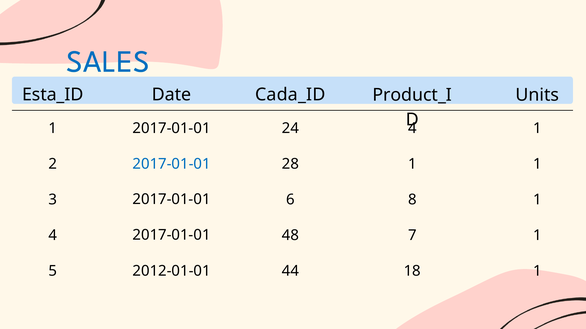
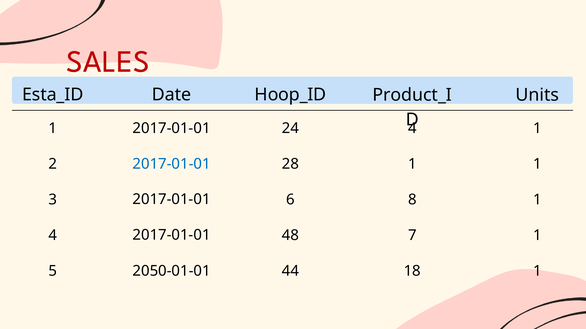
SALES colour: blue -> red
Cada_ID: Cada_ID -> Hoop_ID
2012-01-01: 2012-01-01 -> 2050-01-01
